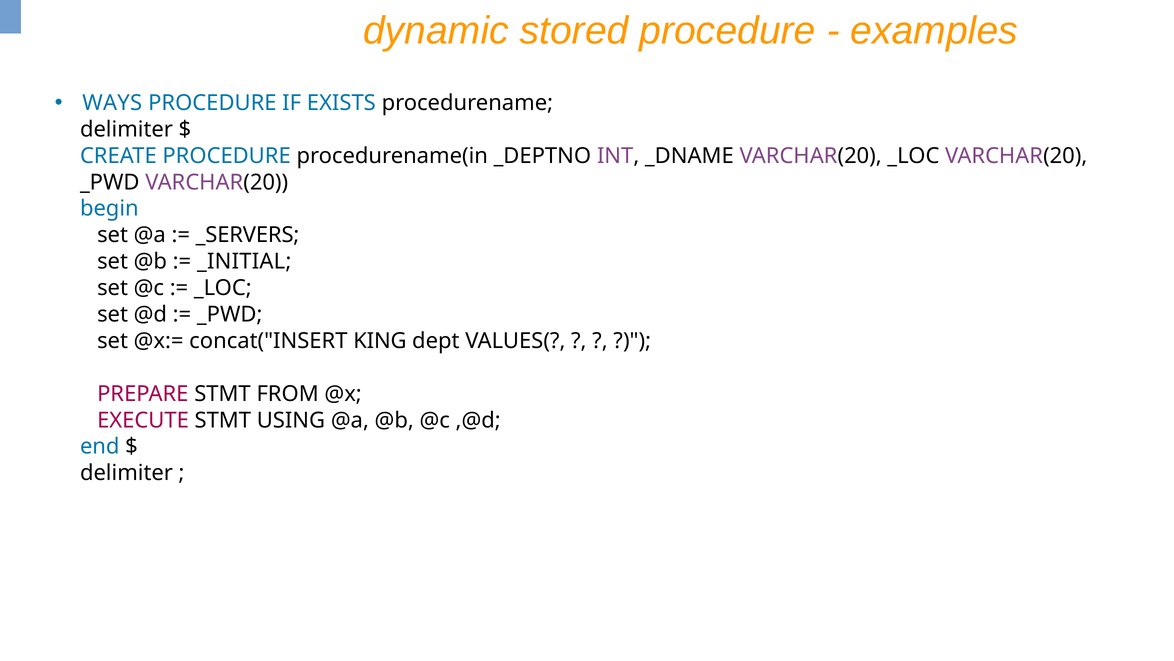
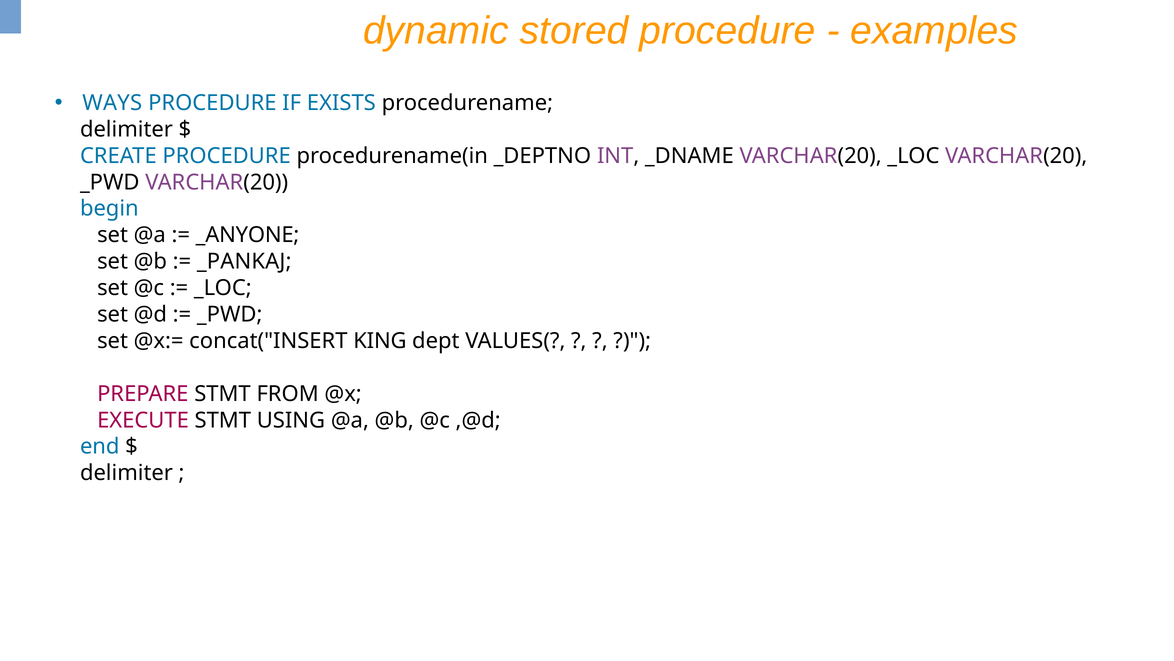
_SERVERS: _SERVERS -> _ANYONE
_INITIAL: _INITIAL -> _PANKAJ
